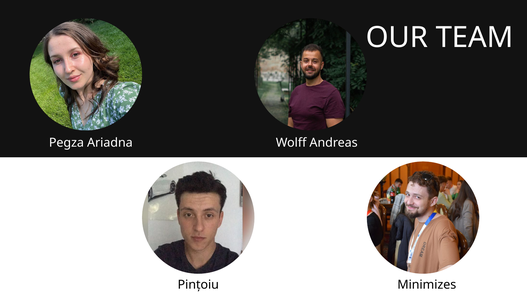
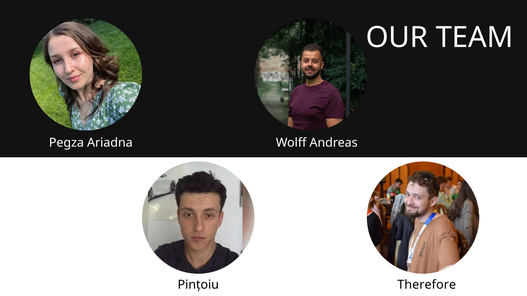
Minimizes: Minimizes -> Therefore
